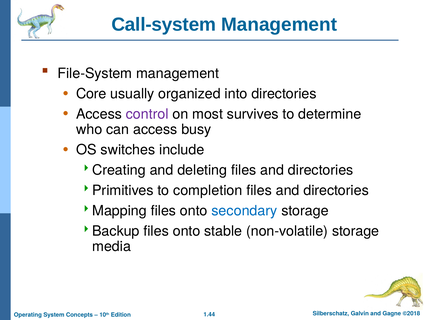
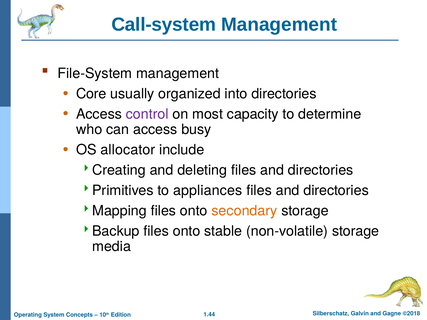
survives: survives -> capacity
switches: switches -> allocator
completion: completion -> appliances
secondary colour: blue -> orange
